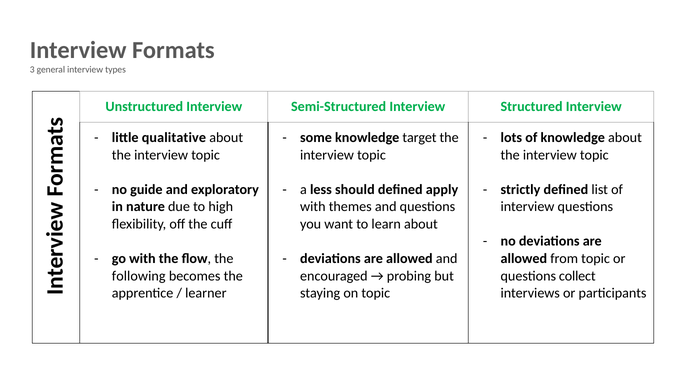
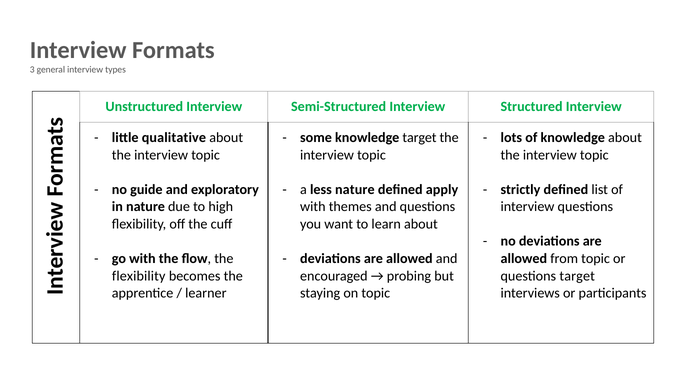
less should: should -> nature
following at (139, 276): following -> flexibility
questions collect: collect -> target
